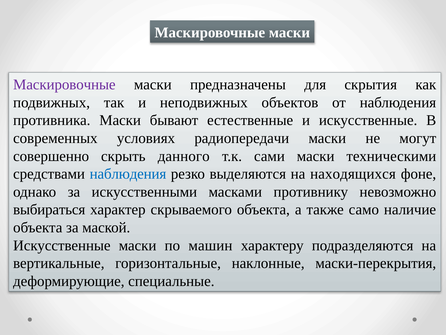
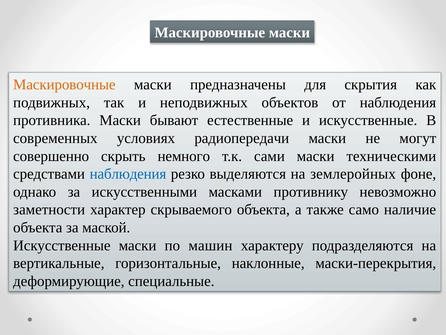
Маскировочные at (64, 85) colour: purple -> orange
данного: данного -> немного
находящихся: находящихся -> землеройных
выбираться: выбираться -> заметности
